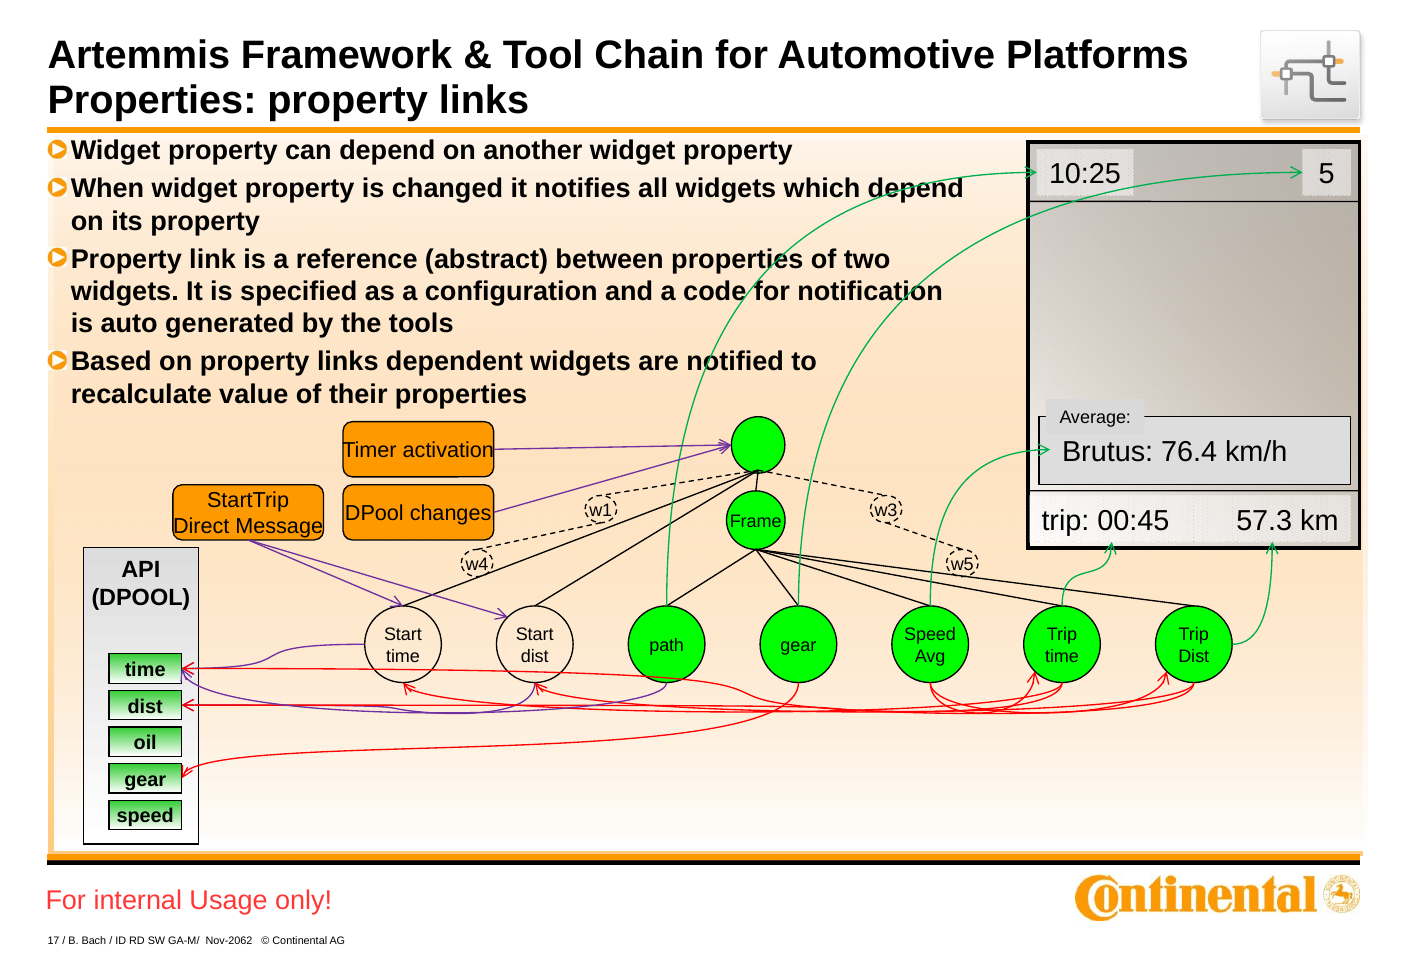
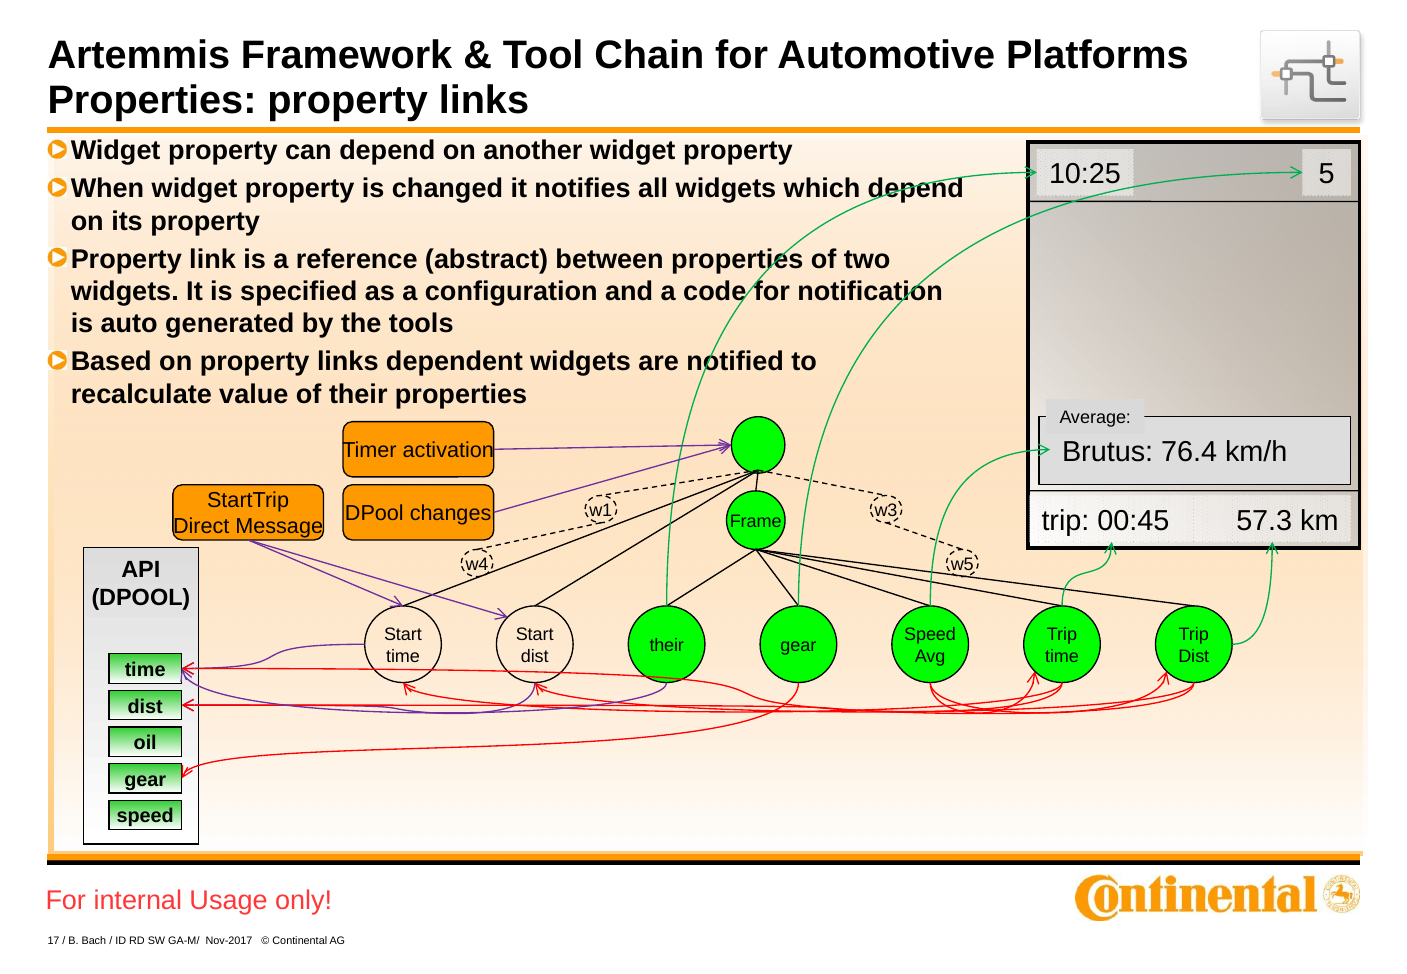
path at (667, 645): path -> their
Nov-2062: Nov-2062 -> Nov-2017
